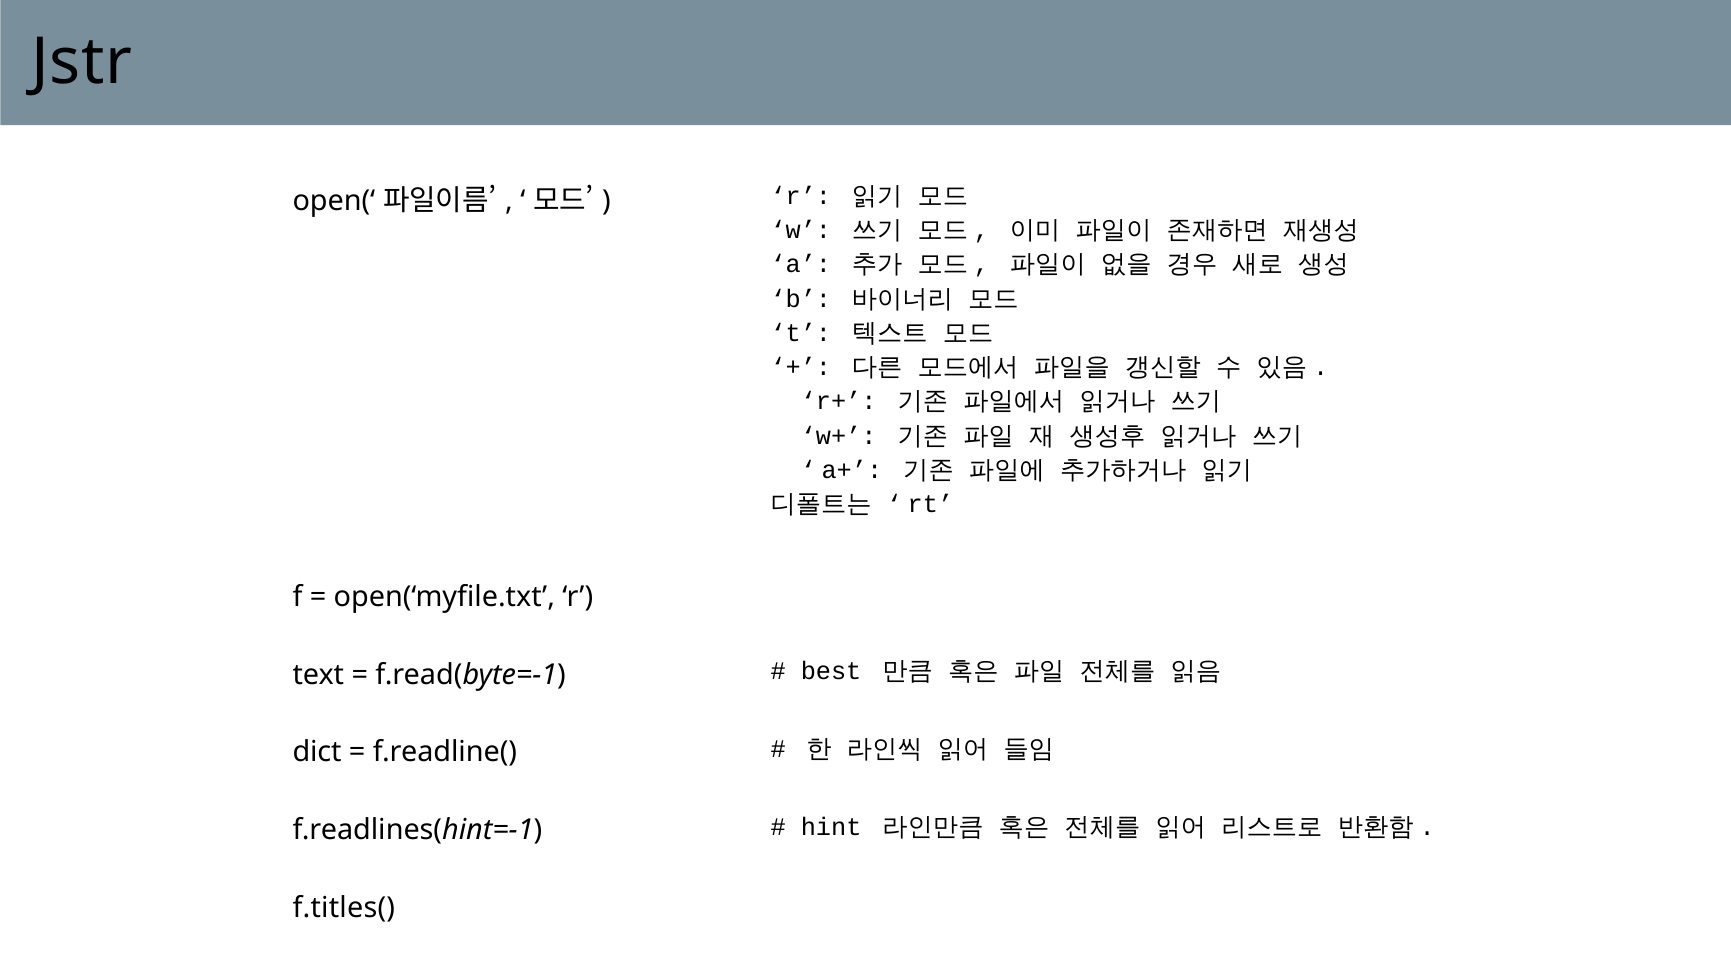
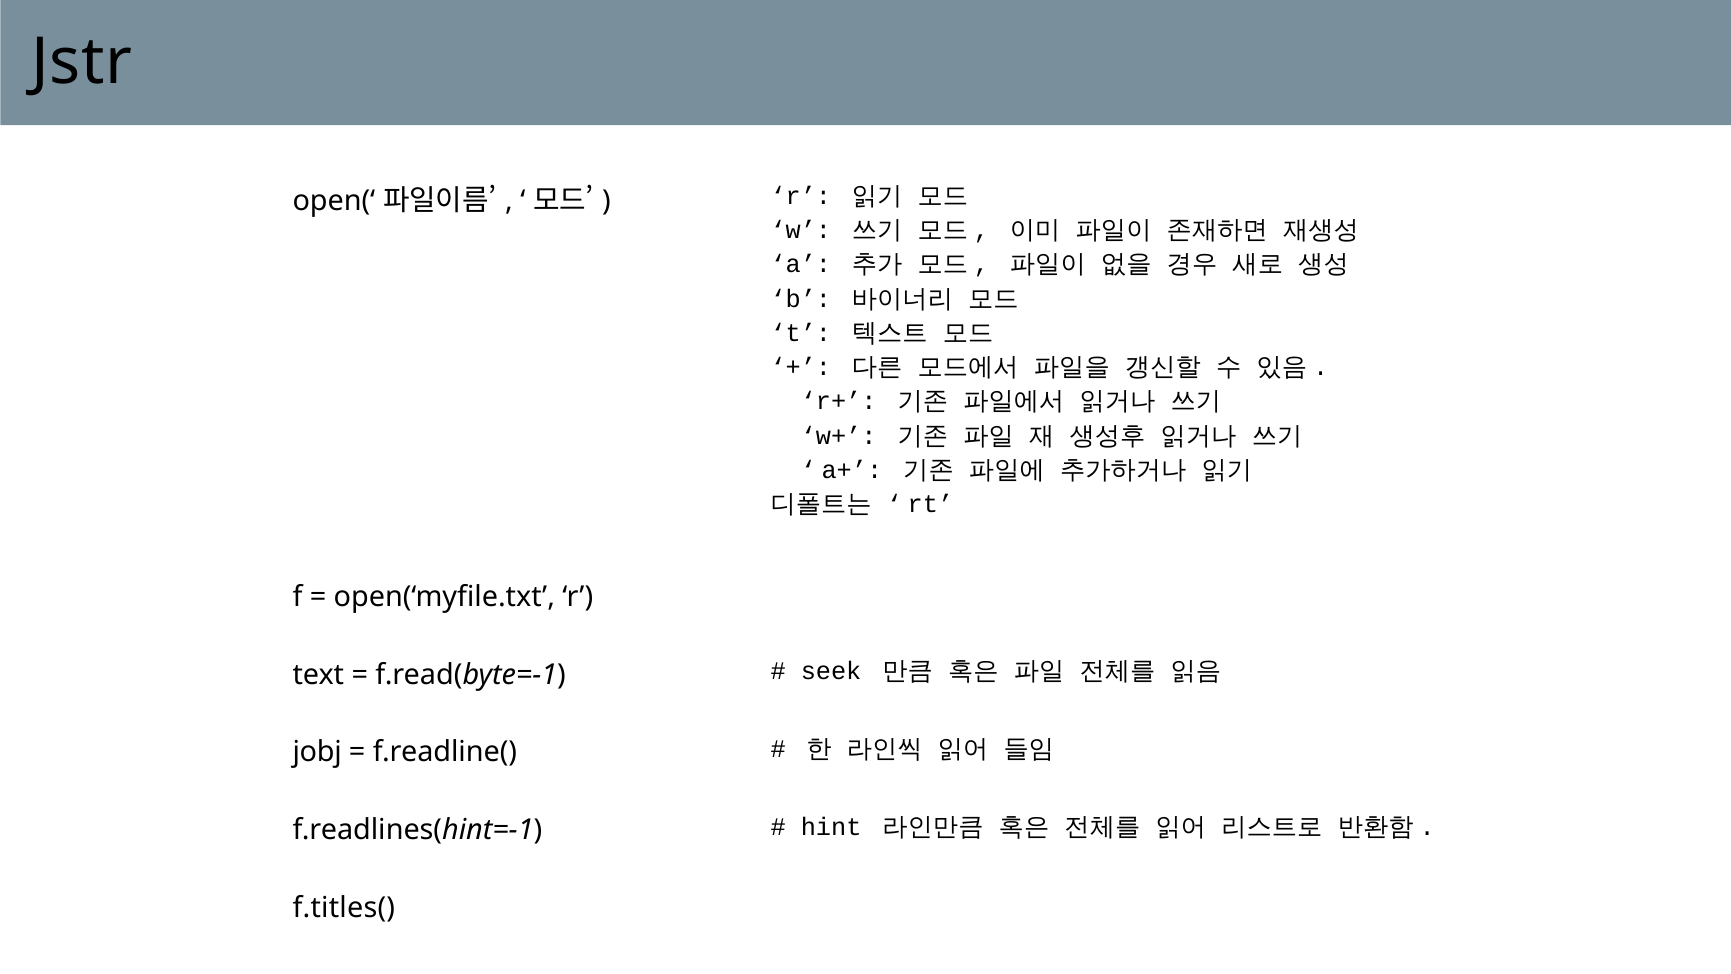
best: best -> seek
dict: dict -> jobj
